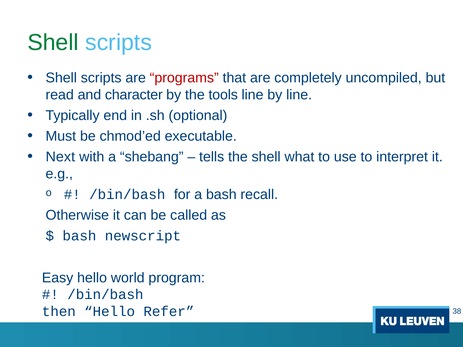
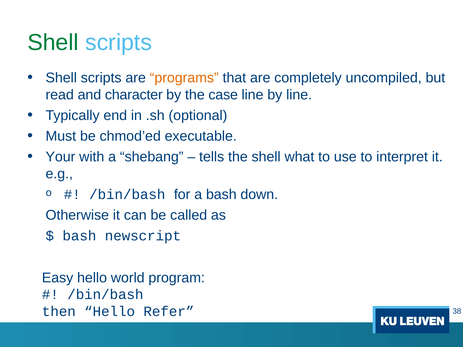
programs colour: red -> orange
tools: tools -> case
Next: Next -> Your
recall: recall -> down
